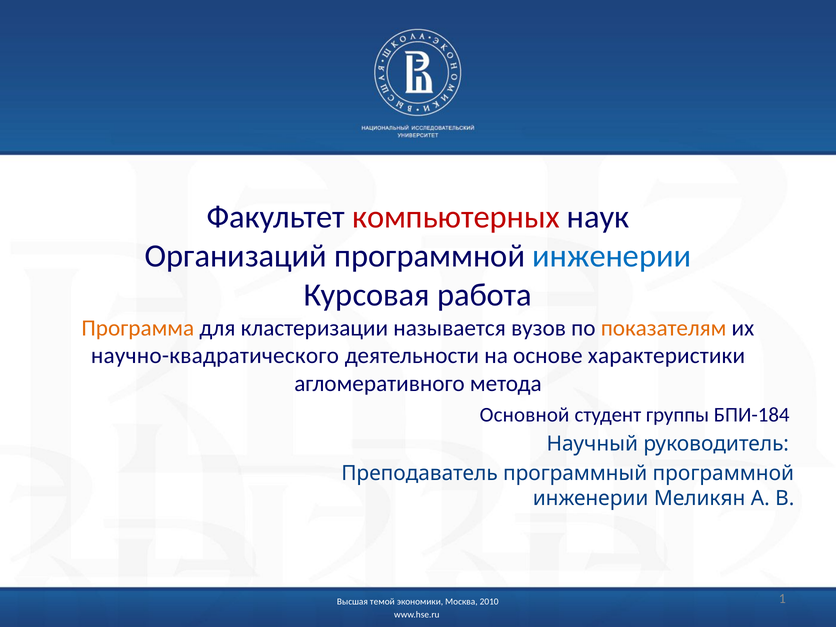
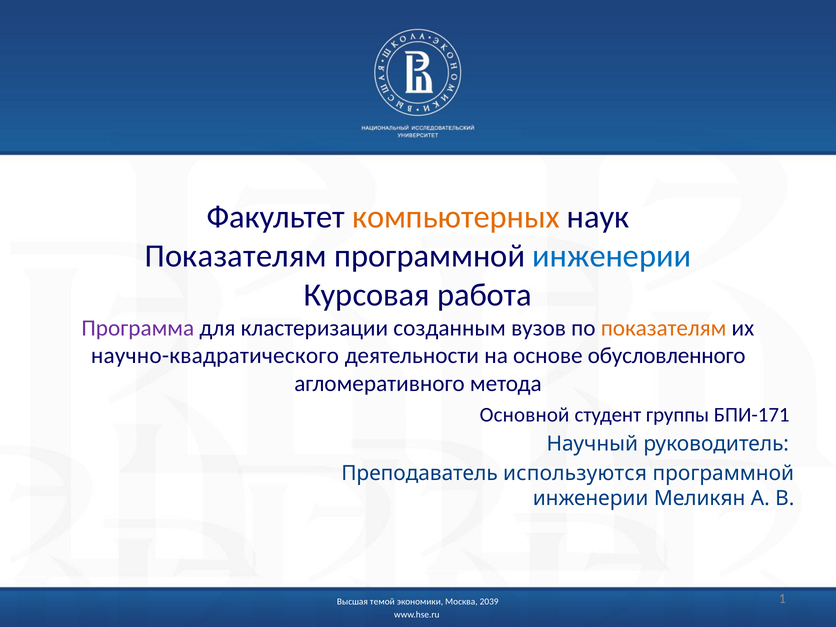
компьютерных colour: red -> orange
Организаций at (236, 256): Организаций -> Показателям
Программа colour: orange -> purple
называется: называется -> созданным
характеристики: характеристики -> обусловленного
БПИ-184: БПИ-184 -> БПИ-171
программный: программный -> используются
2010: 2010 -> 2039
